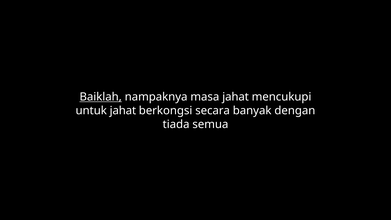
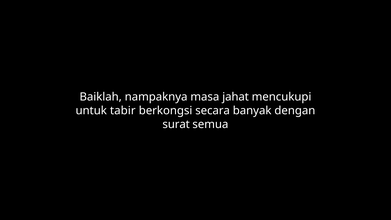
Baiklah underline: present -> none
untuk jahat: jahat -> tabir
tiada: tiada -> surat
